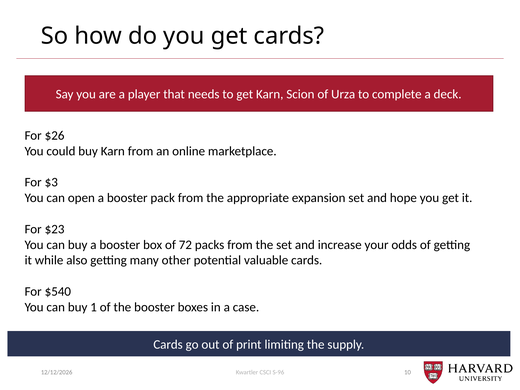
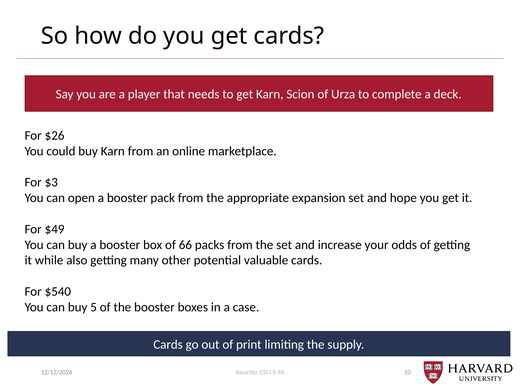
$23: $23 -> $49
72: 72 -> 66
1: 1 -> 5
